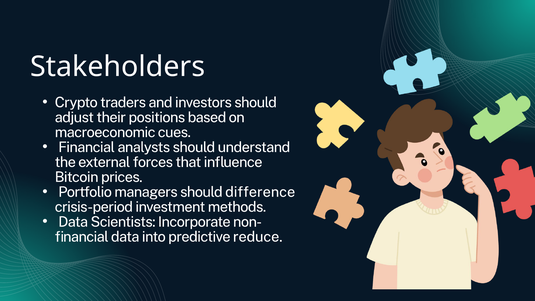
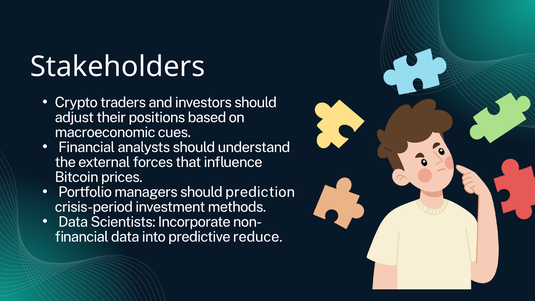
difference: difference -> prediction
